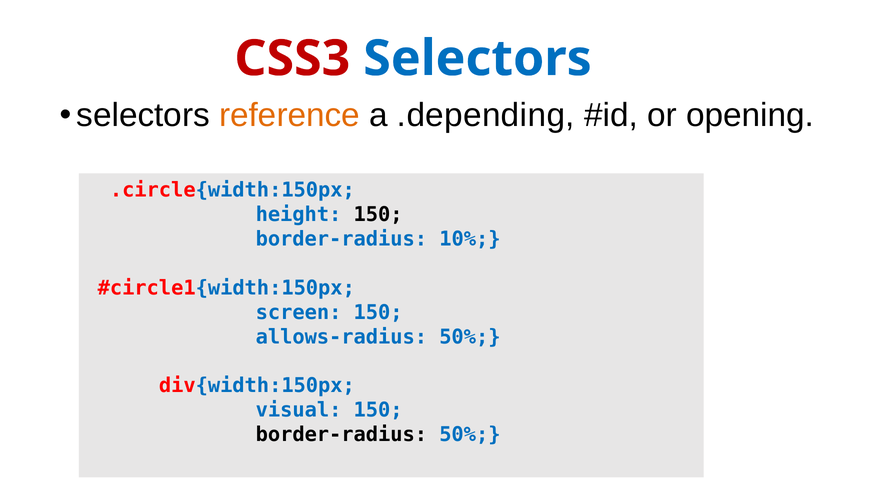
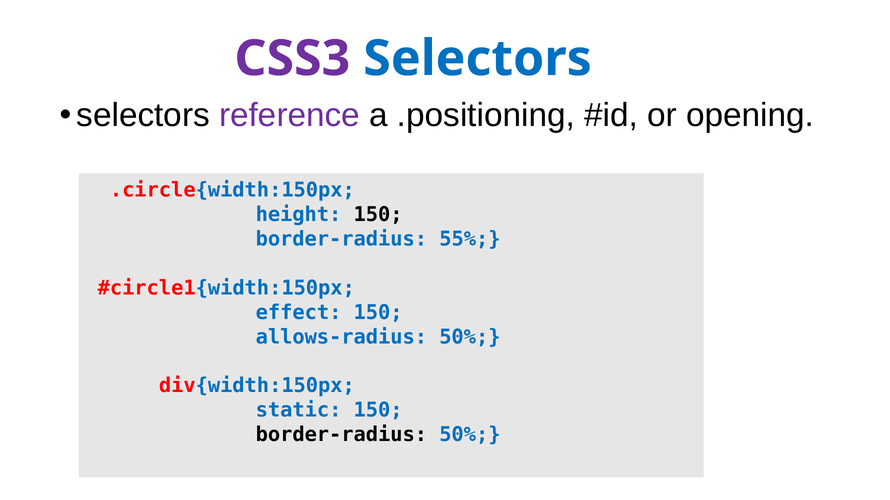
CSS3 colour: red -> purple
reference colour: orange -> purple
.depending: .depending -> .positioning
10%: 10% -> 55%
screen: screen -> effect
visual: visual -> static
